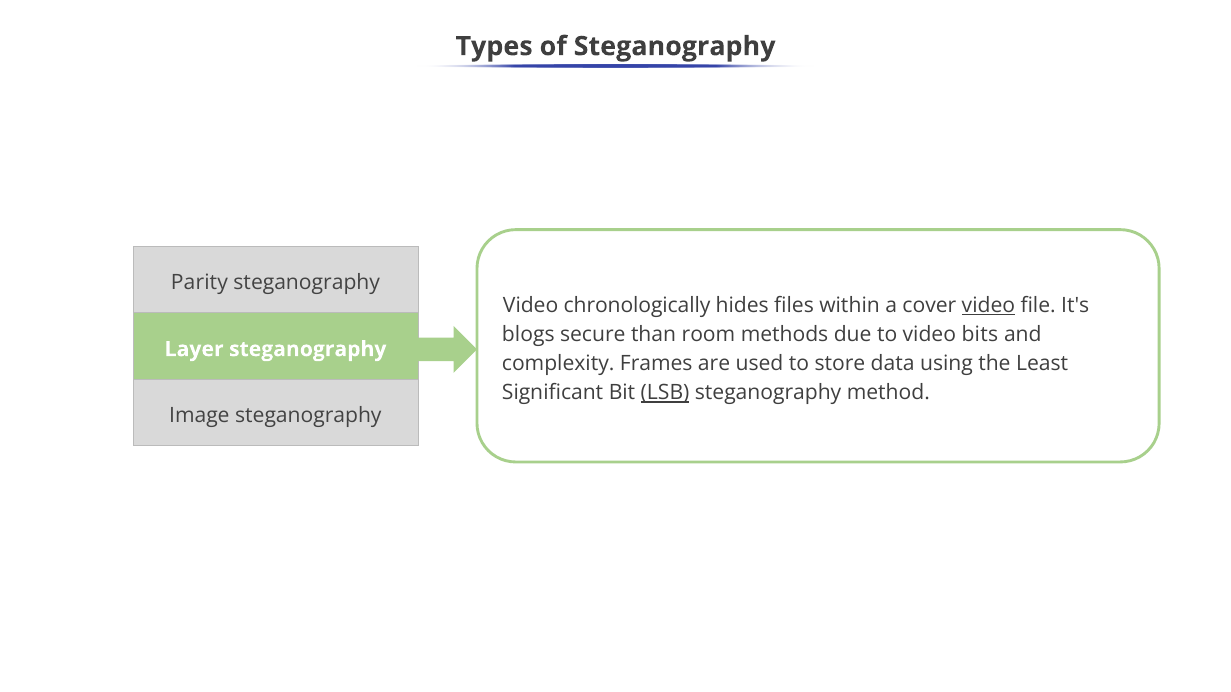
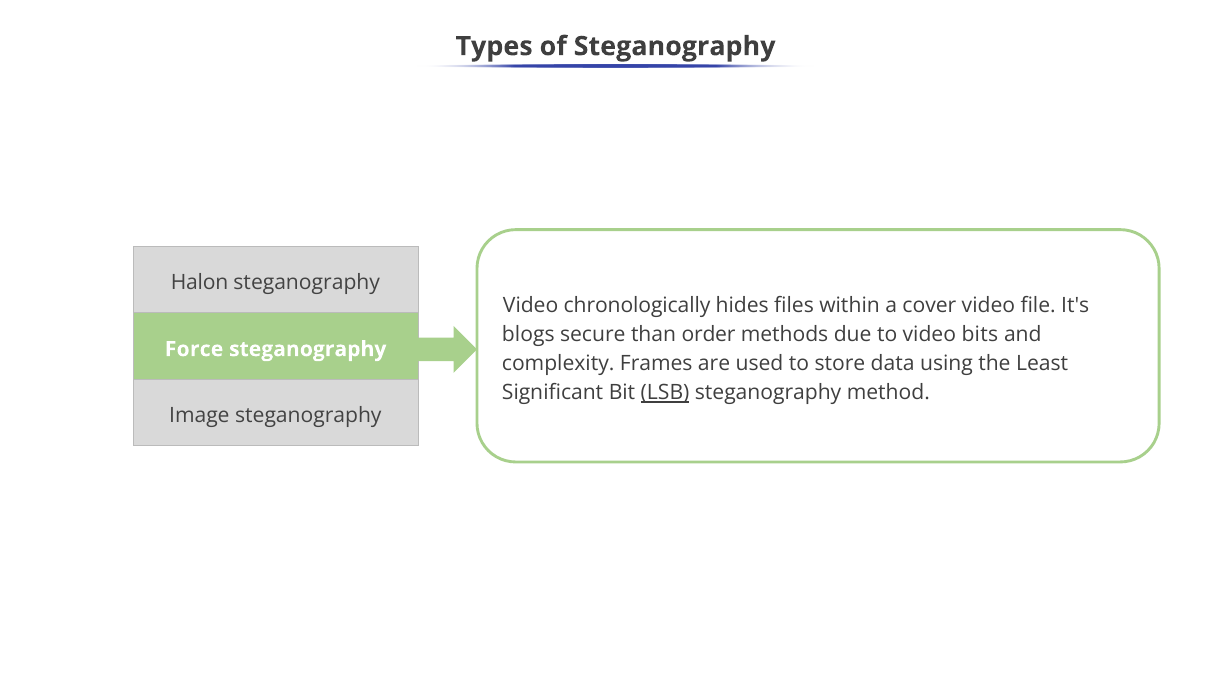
Parity: Parity -> Halon
video at (988, 306) underline: present -> none
room: room -> order
Layer: Layer -> Force
